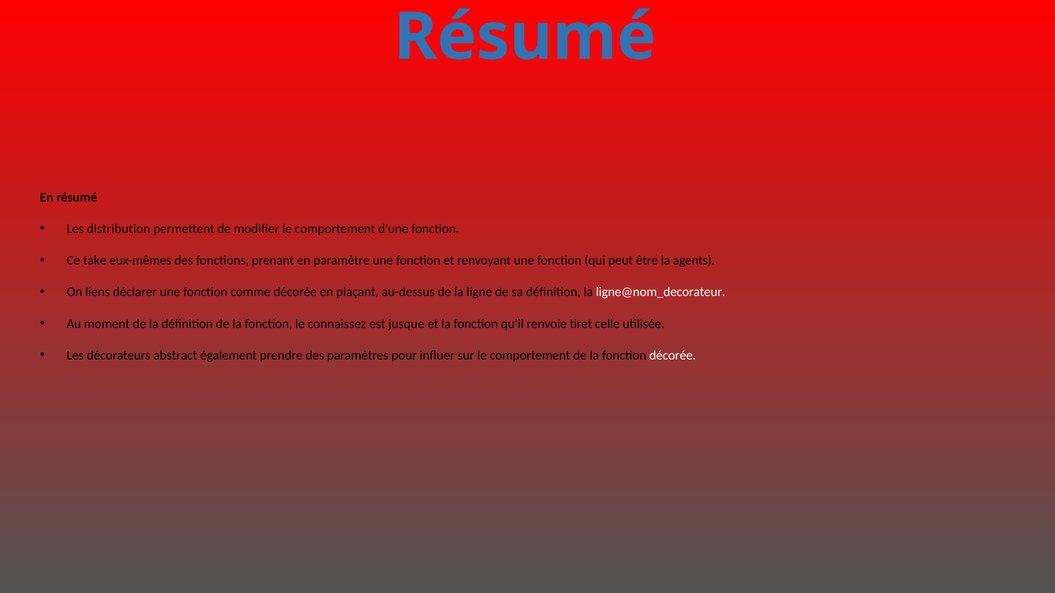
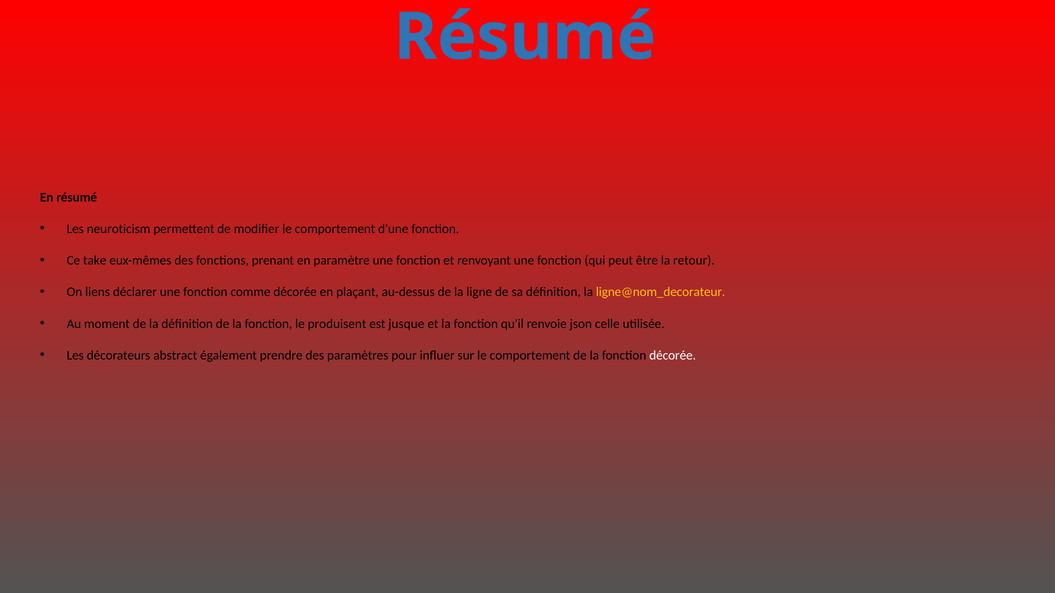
distribution: distribution -> neuroticism
agents: agents -> retour
ligne@nom_decorateur colour: white -> yellow
connaissez: connaissez -> produisent
tiret: tiret -> json
